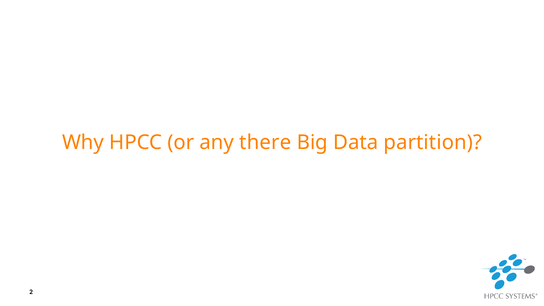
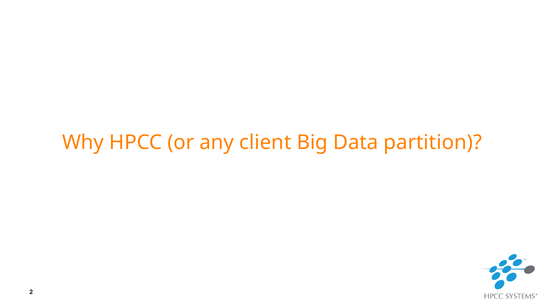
there: there -> client
